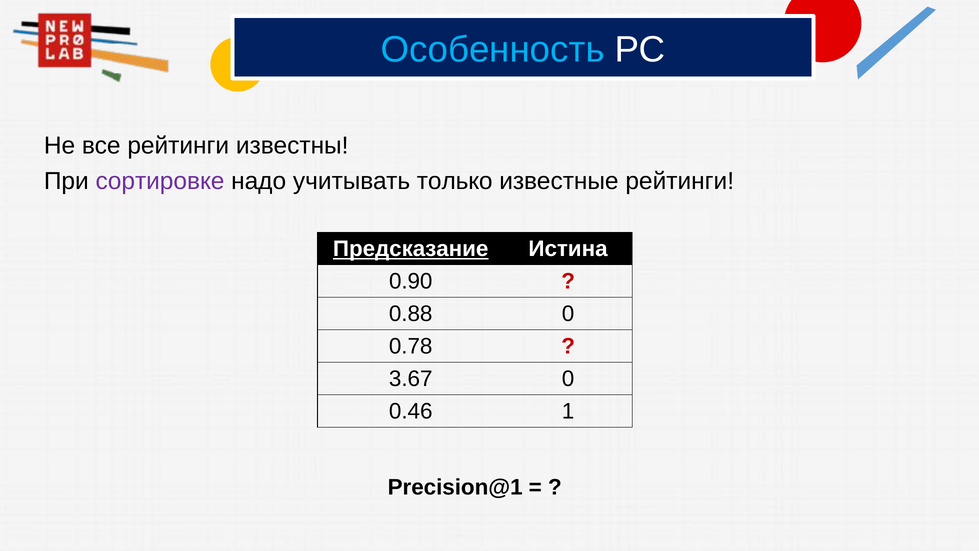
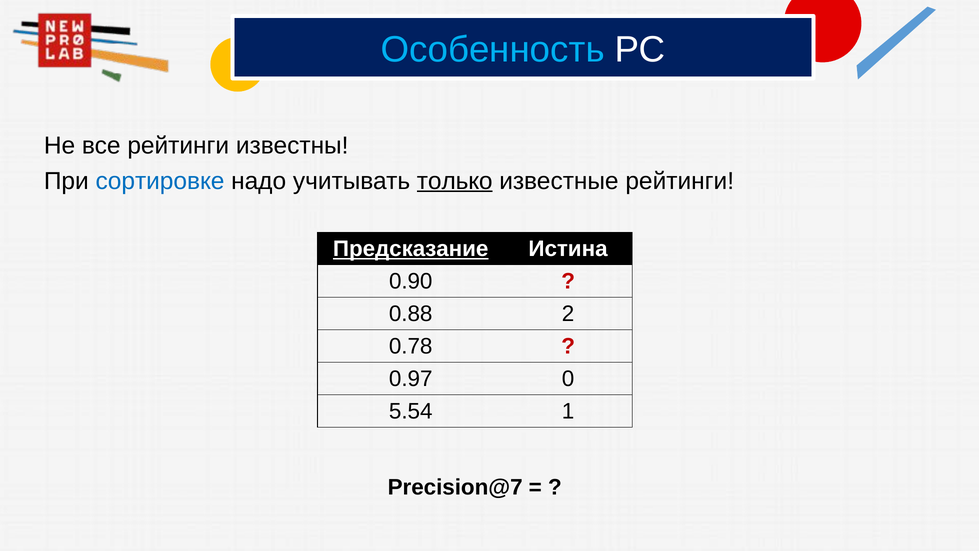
сортировке colour: purple -> blue
только underline: none -> present
0.88 0: 0 -> 2
3.67: 3.67 -> 0.97
0.46: 0.46 -> 5.54
Precision@1: Precision@1 -> Precision@7
